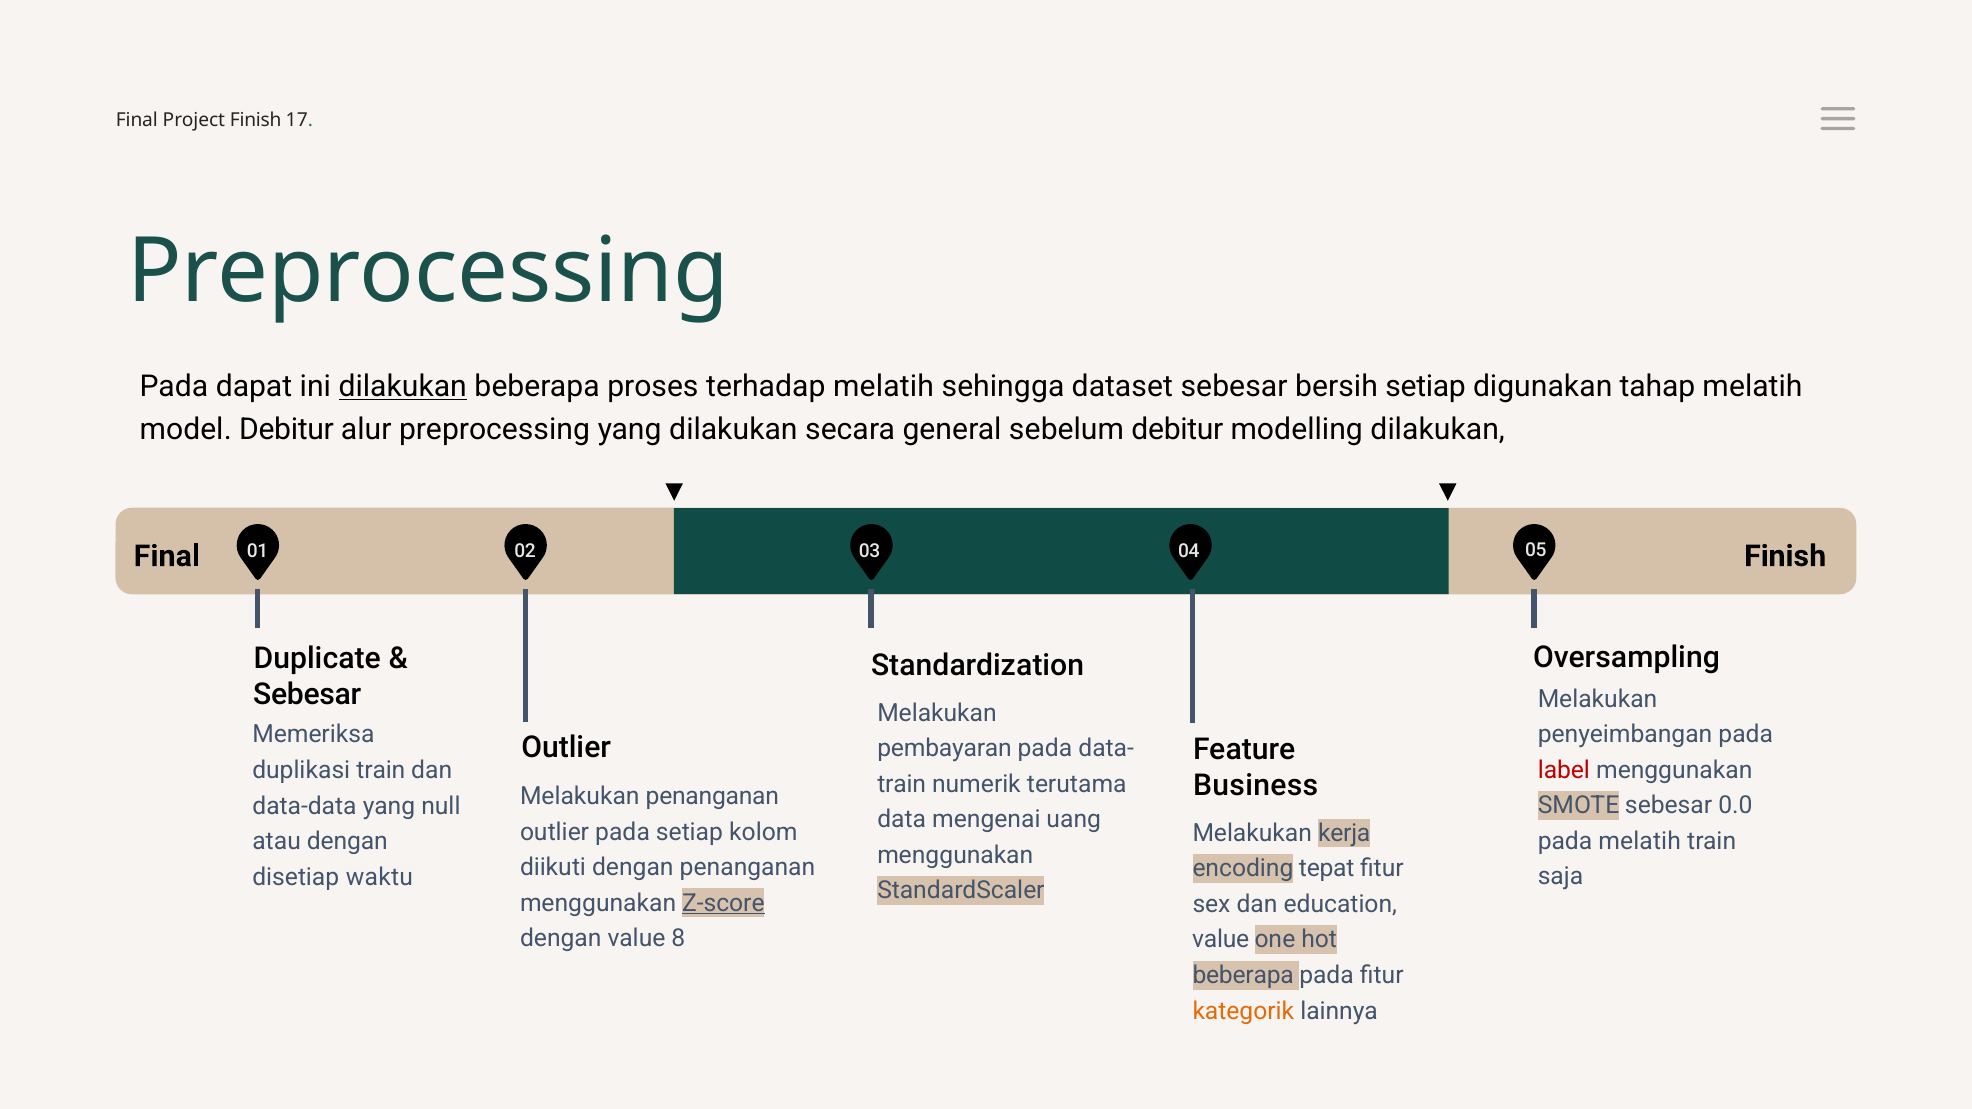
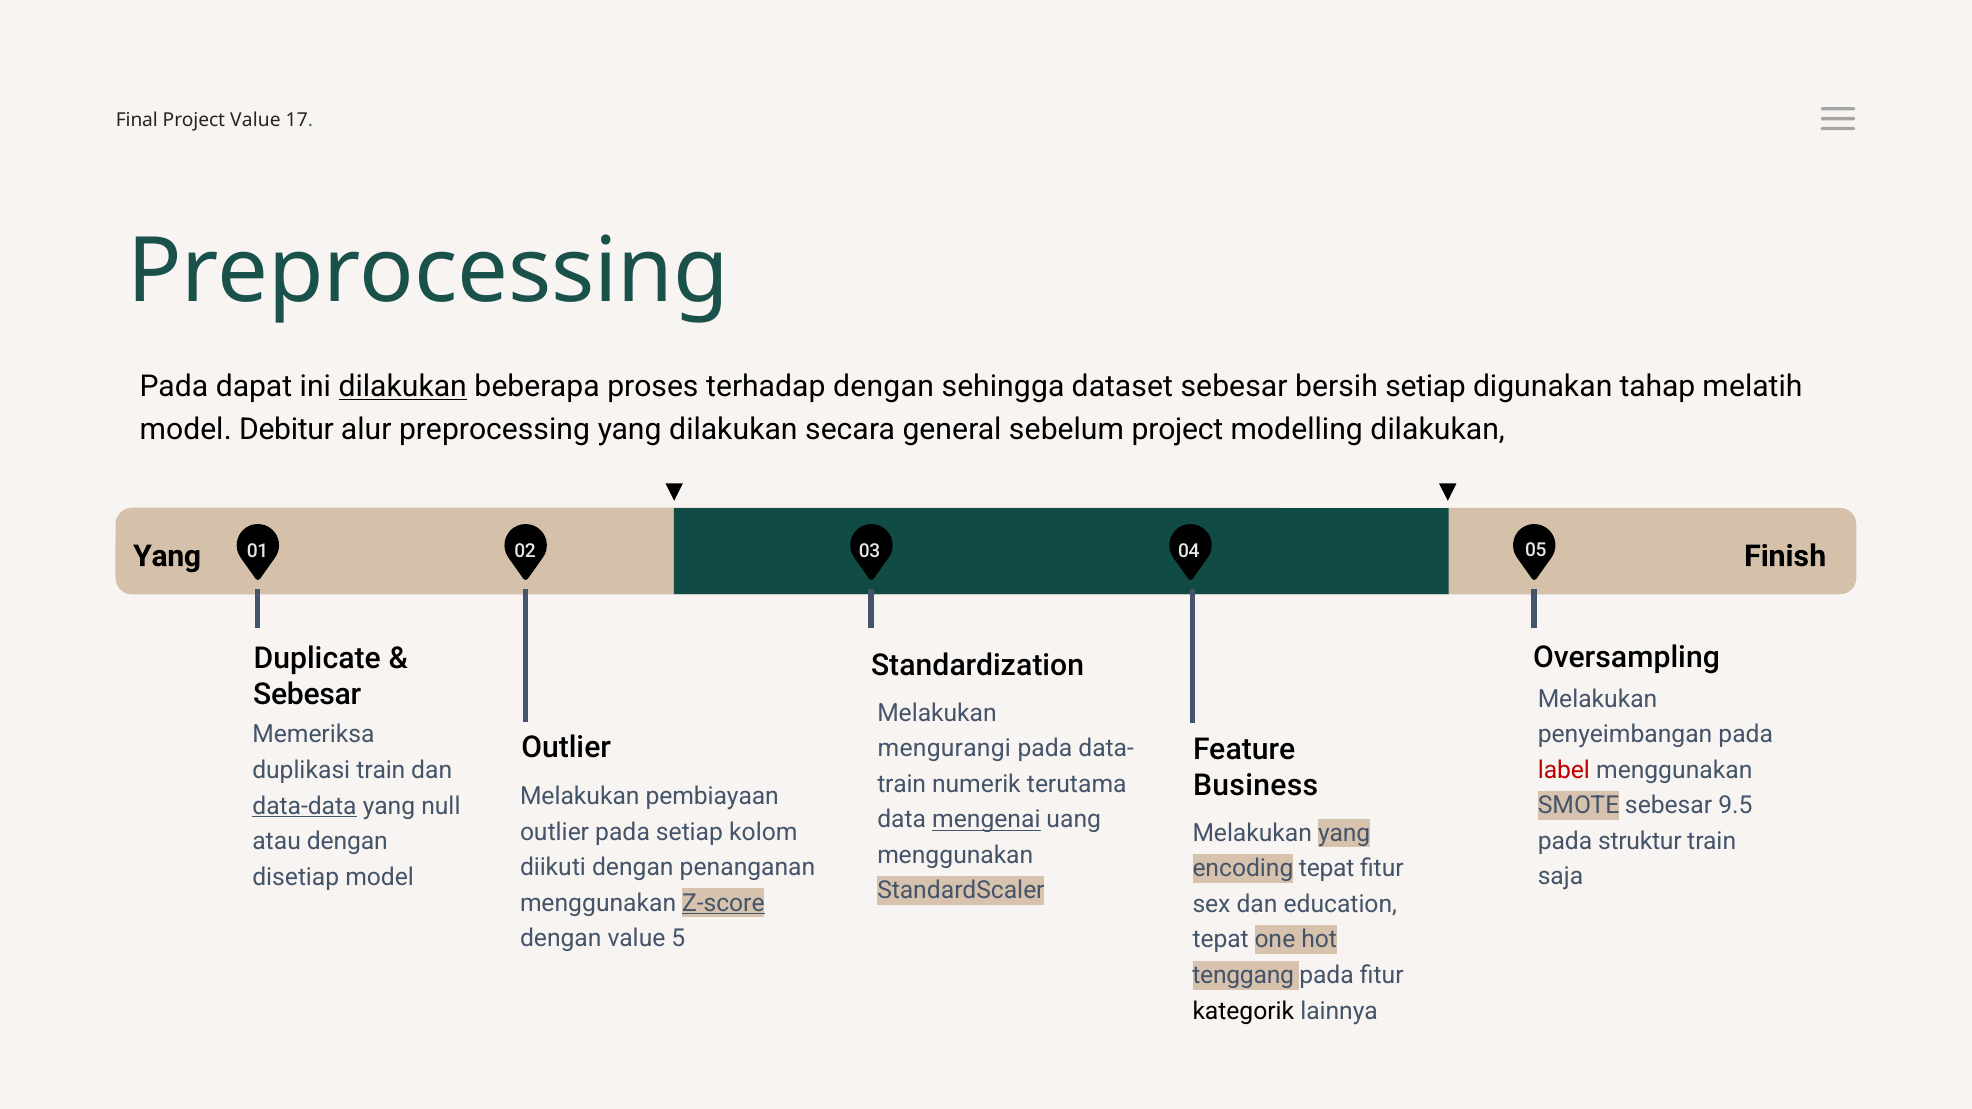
Finish at (256, 120): Finish -> Value
terhadap melatih: melatih -> dengan
sebelum debitur: debitur -> project
Final at (167, 556): Final -> Yang
pembayaran: pembayaran -> mengurangi
Melakukan penanganan: penanganan -> pembiayaan
0.0: 0.0 -> 9.5
data-data underline: none -> present
mengenai underline: none -> present
Melakukan kerja: kerja -> yang
pada melatih: melatih -> struktur
disetiap waktu: waktu -> model
8: 8 -> 5
value at (1221, 940): value -> tepat
beberapa at (1243, 976): beberapa -> tenggang
kategorik colour: orange -> black
